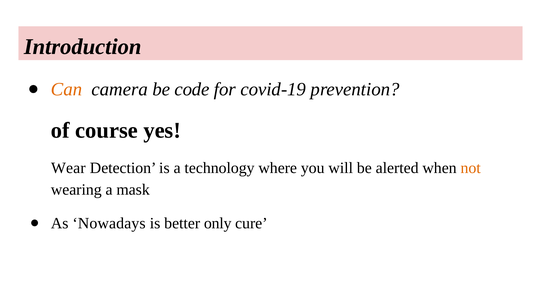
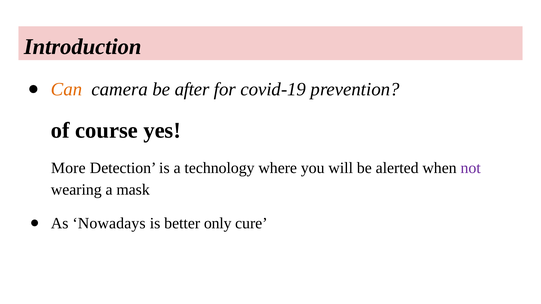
code: code -> after
Wear: Wear -> More
not colour: orange -> purple
